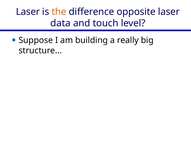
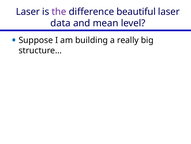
the colour: orange -> purple
opposite: opposite -> beautiful
touch: touch -> mean
